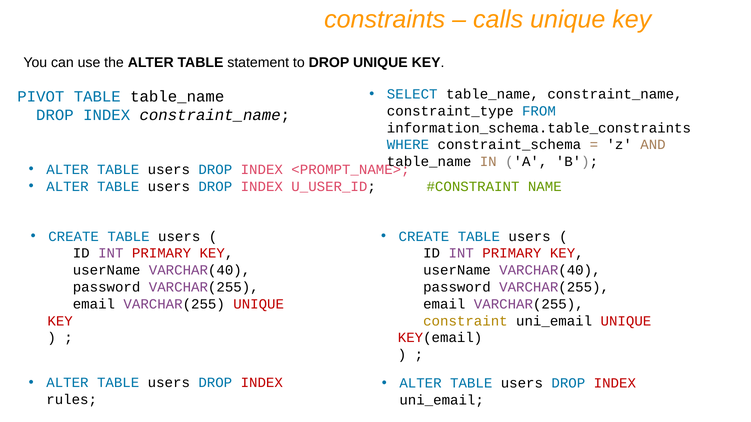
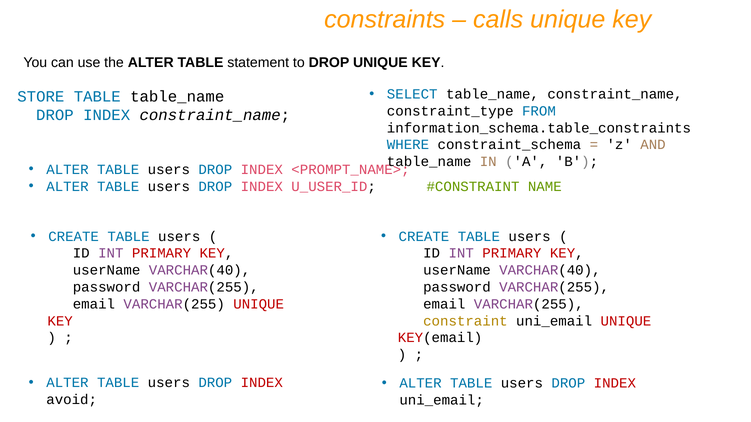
PIVOT: PIVOT -> STORE
rules: rules -> avoid
